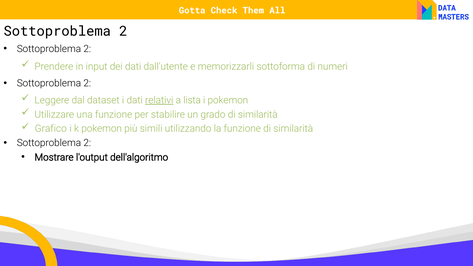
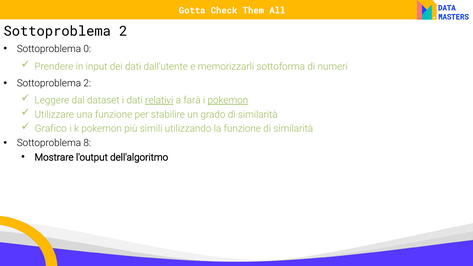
2 at (87, 49): 2 -> 0
lista: lista -> farà
pokemon at (228, 100) underline: none -> present
2 at (87, 143): 2 -> 8
